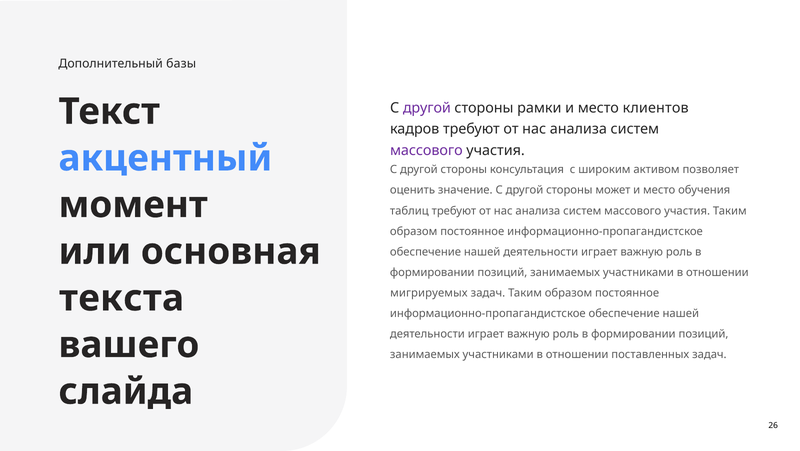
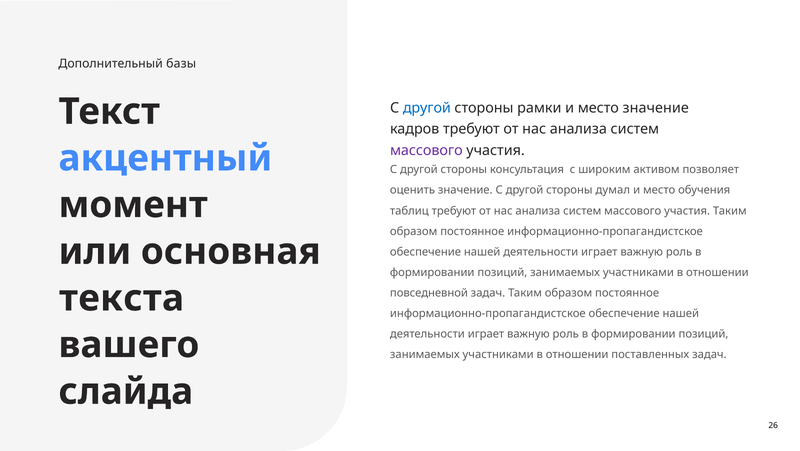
другой at (427, 108) colour: purple -> blue
место клиентов: клиентов -> значение
может: может -> думал
мигрируемых: мигрируемых -> повседневной
